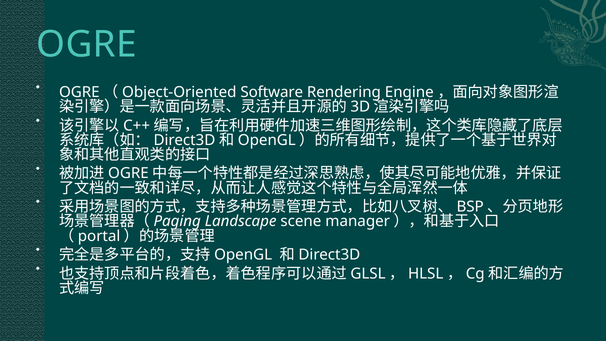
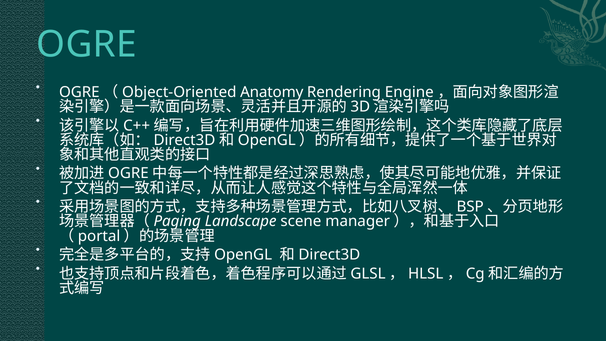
Software: Software -> Anatomy
